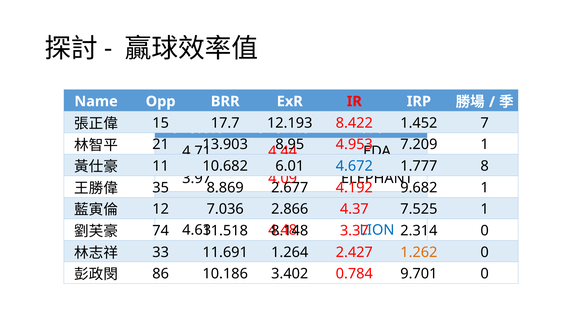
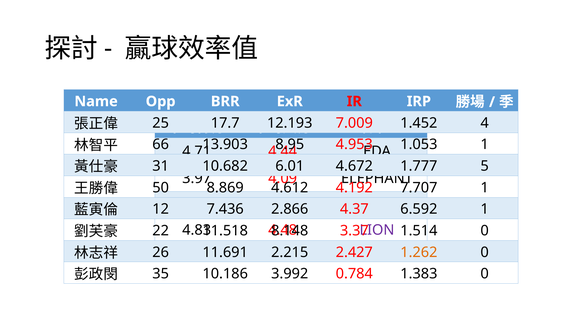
15: 15 -> 25
8.422: 8.422 -> 7.009
7: 7 -> 4
21: 21 -> 66
7.209: 7.209 -> 1.053
11: 11 -> 31
4.672 colour: blue -> black
8: 8 -> 5
35: 35 -> 50
2.677: 2.677 -> 4.612
9.682: 9.682 -> 7.707
7.036: 7.036 -> 7.436
7.525: 7.525 -> 6.592
74: 74 -> 22
2.314: 2.314 -> 1.514
4.63: 4.63 -> 4.83
LION colour: blue -> purple
33: 33 -> 26
1.264: 1.264 -> 2.215
86: 86 -> 35
3.402: 3.402 -> 3.992
9.701: 9.701 -> 1.383
